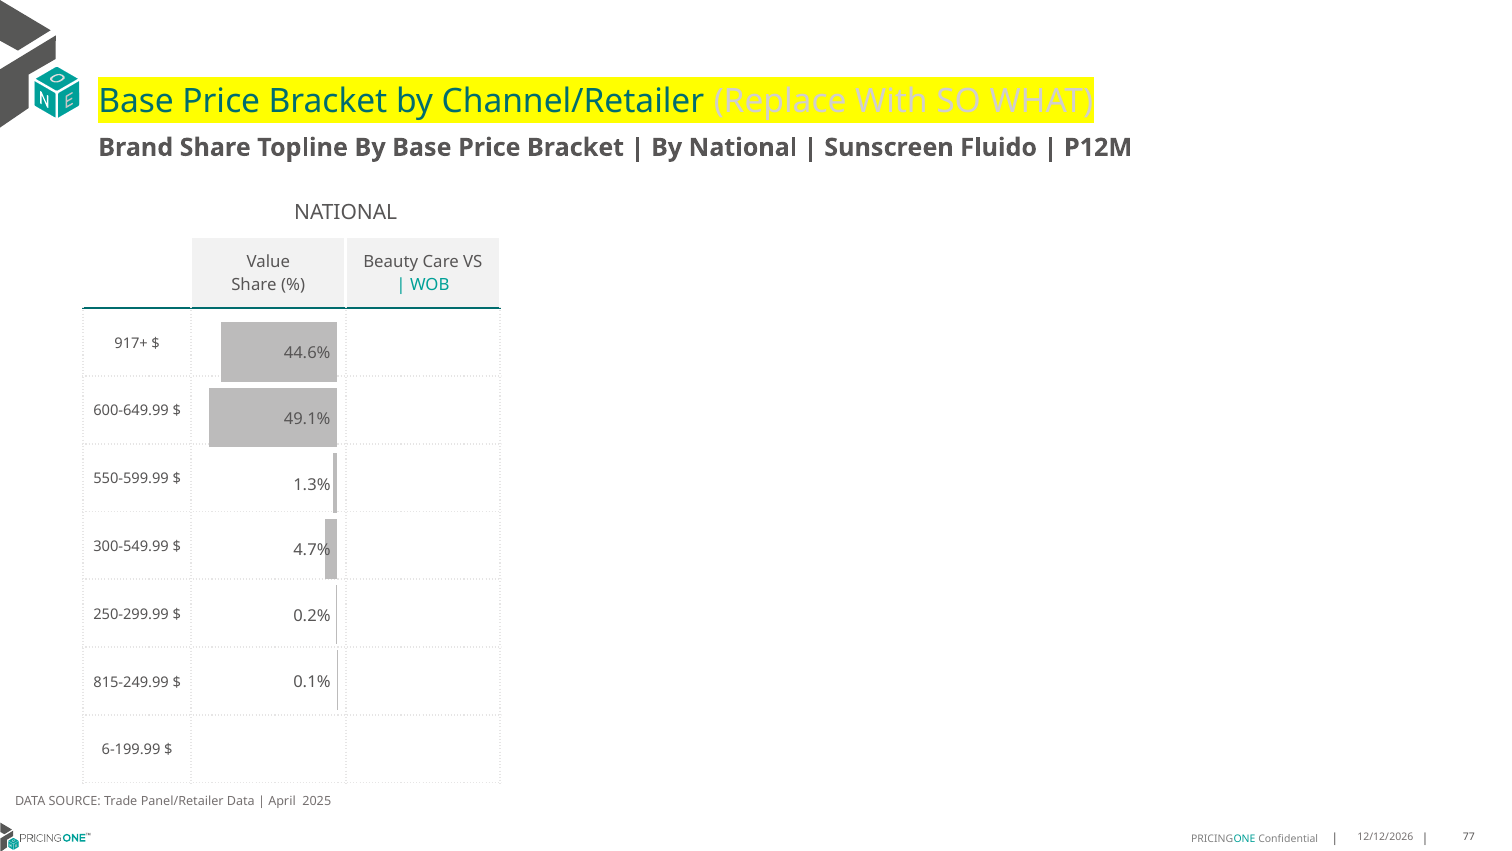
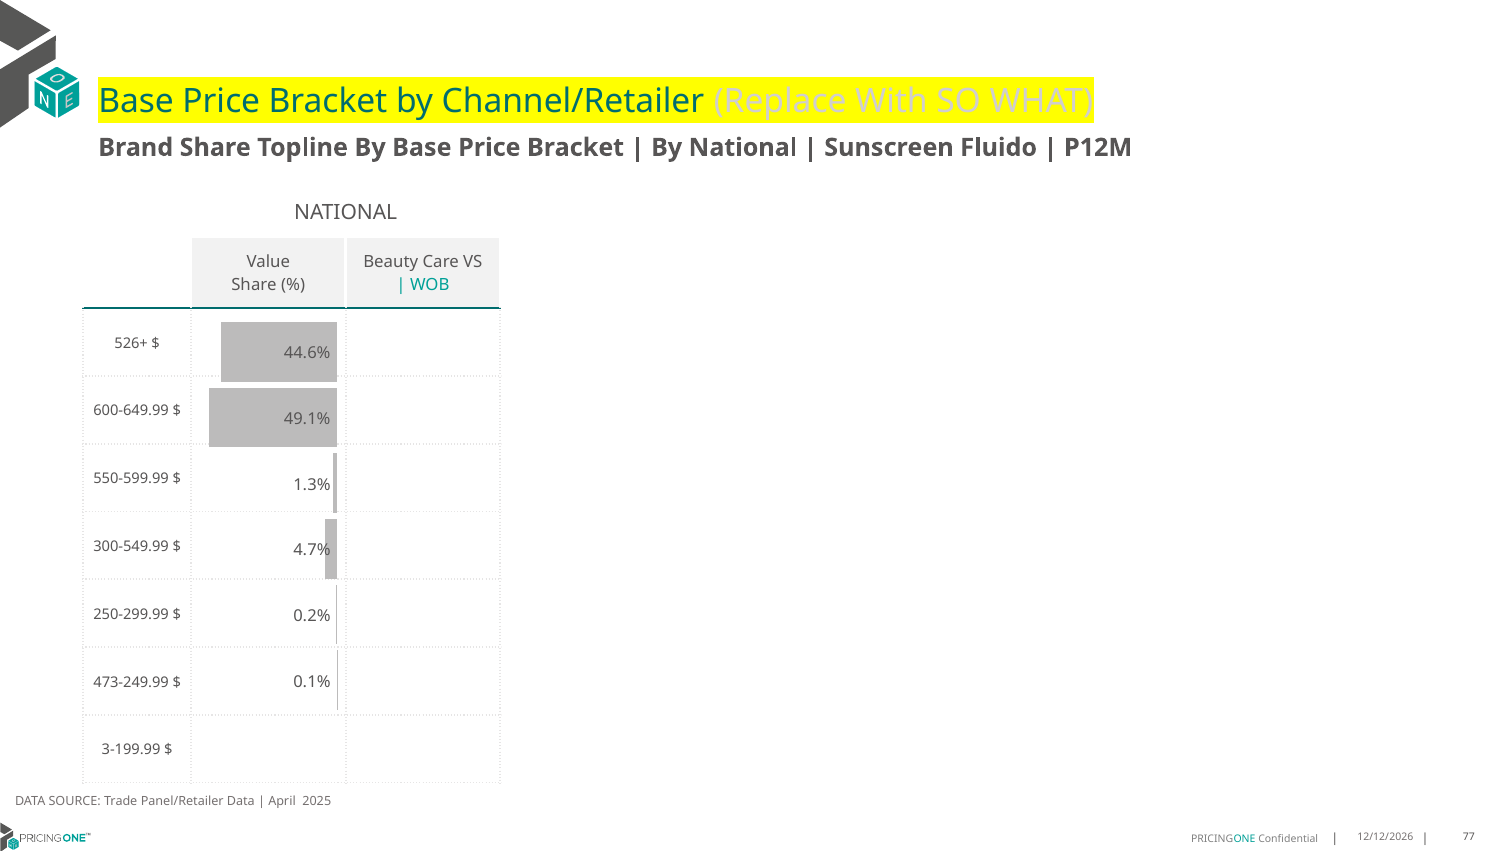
917+: 917+ -> 526+
815-249.99: 815-249.99 -> 473-249.99
6-199.99: 6-199.99 -> 3-199.99
